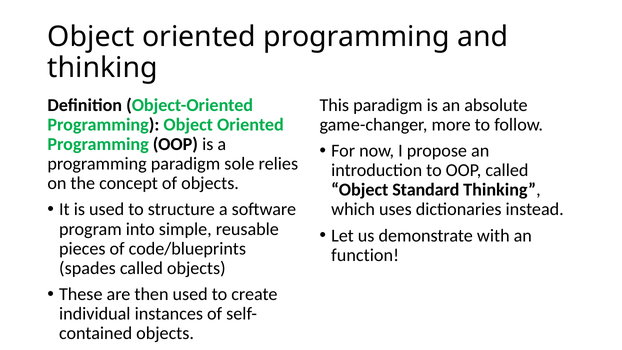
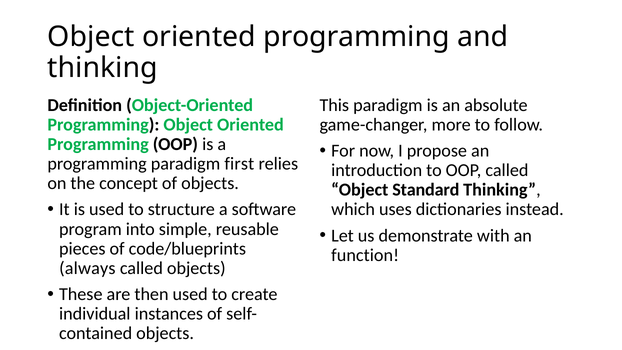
sole: sole -> first
spades: spades -> always
